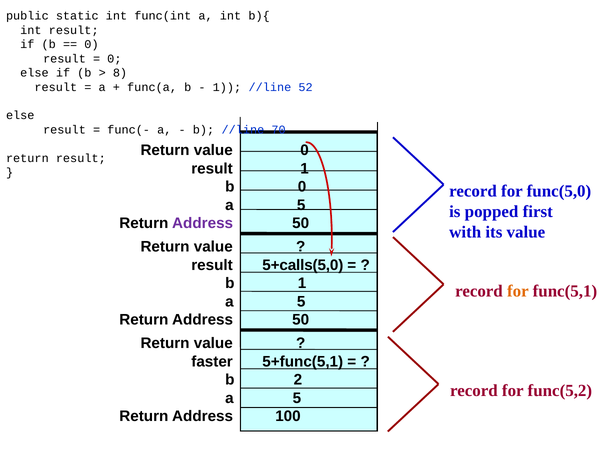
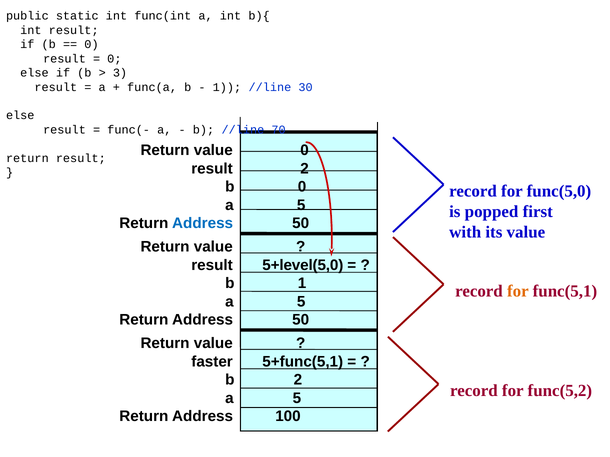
8: 8 -> 3
52: 52 -> 30
result 1: 1 -> 2
Address at (203, 224) colour: purple -> blue
5+calls(5,0: 5+calls(5,0 -> 5+level(5,0
